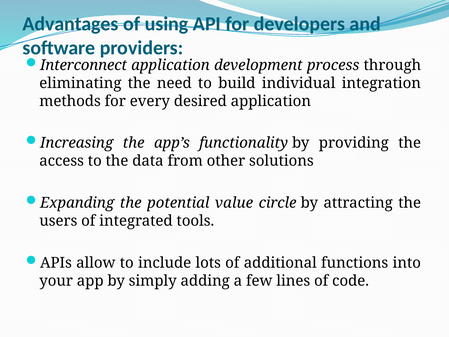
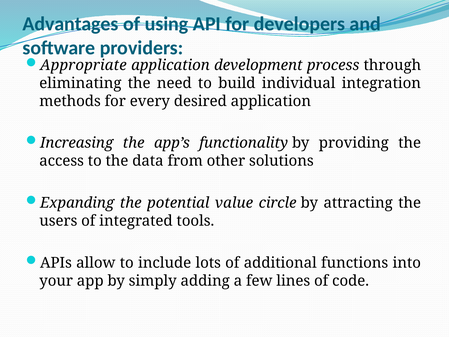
Interconnect: Interconnect -> Appropriate
